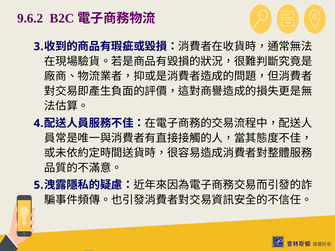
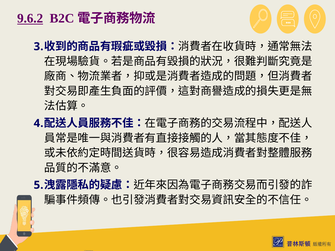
9.6.2 underline: none -> present
